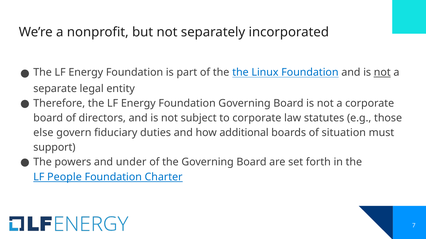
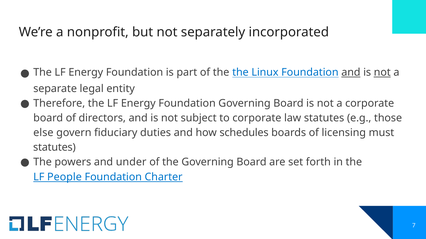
and at (351, 73) underline: none -> present
additional: additional -> schedules
situation: situation -> licensing
support at (54, 148): support -> statutes
